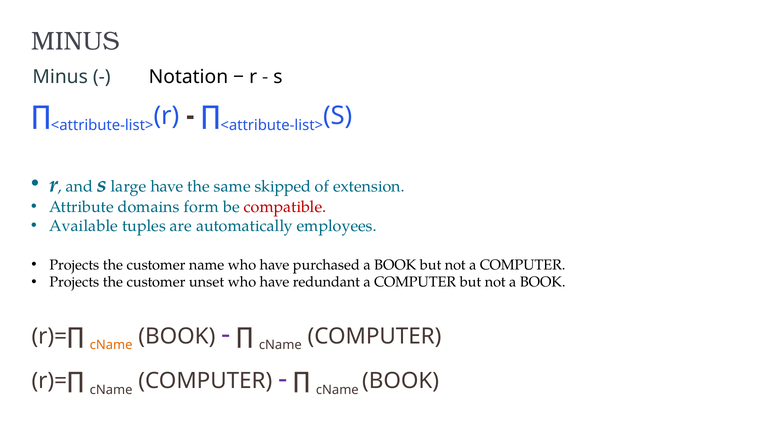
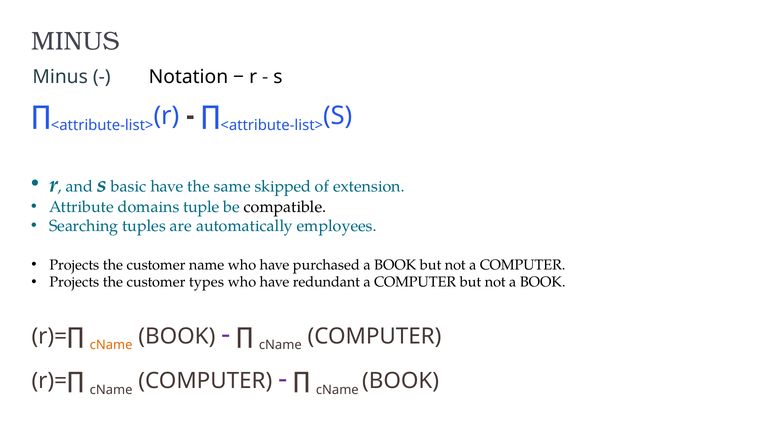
large: large -> basic
form: form -> tuple
compatible colour: red -> black
Available: Available -> Searching
unset: unset -> types
